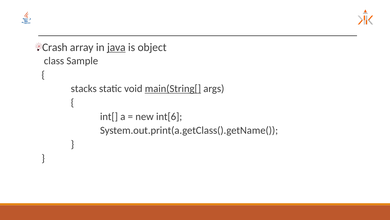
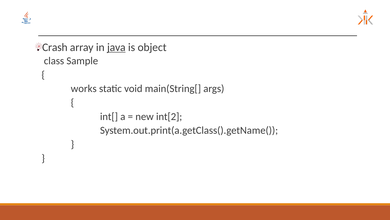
stacks: stacks -> works
main(String[ underline: present -> none
int[6: int[6 -> int[2
